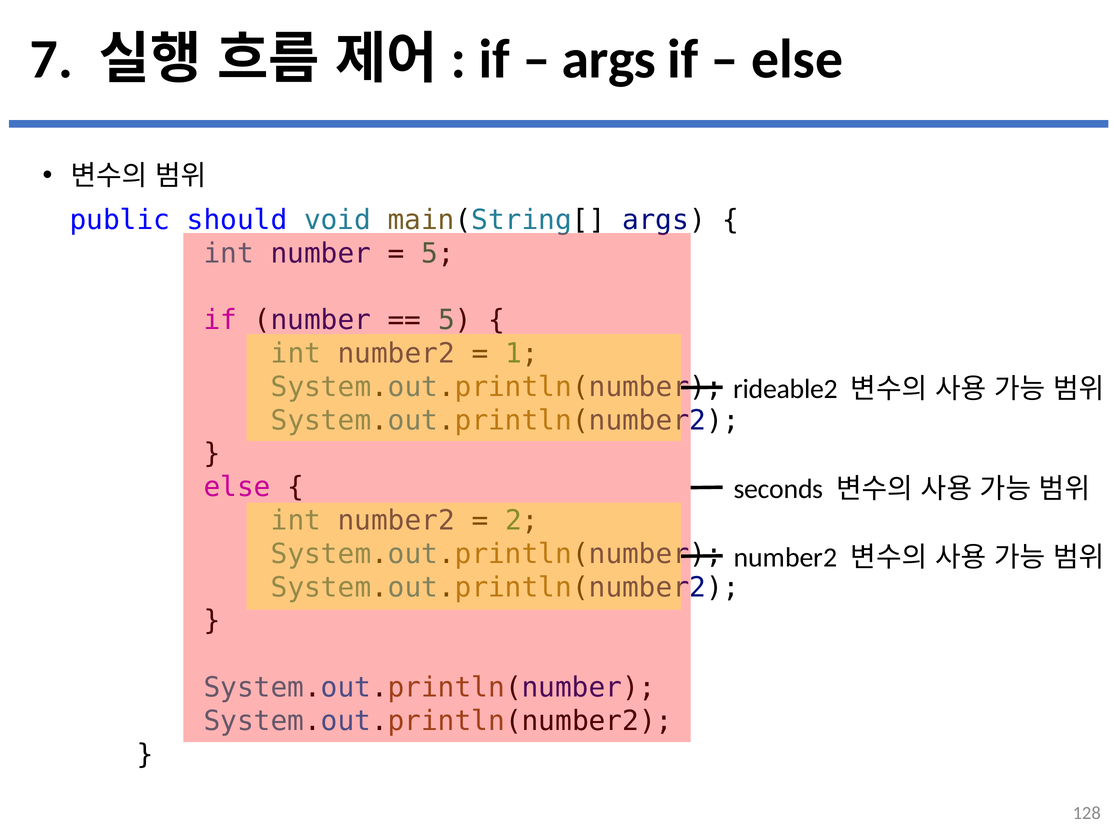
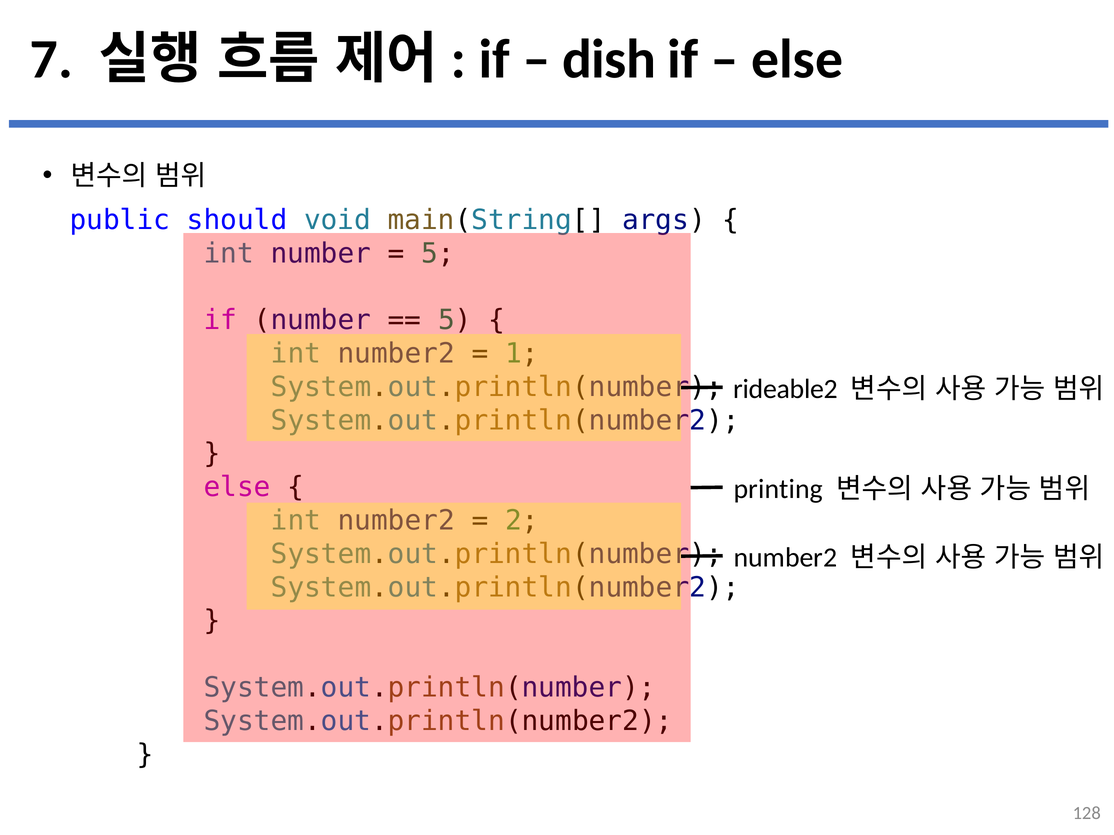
args at (609, 60): args -> dish
seconds: seconds -> printing
